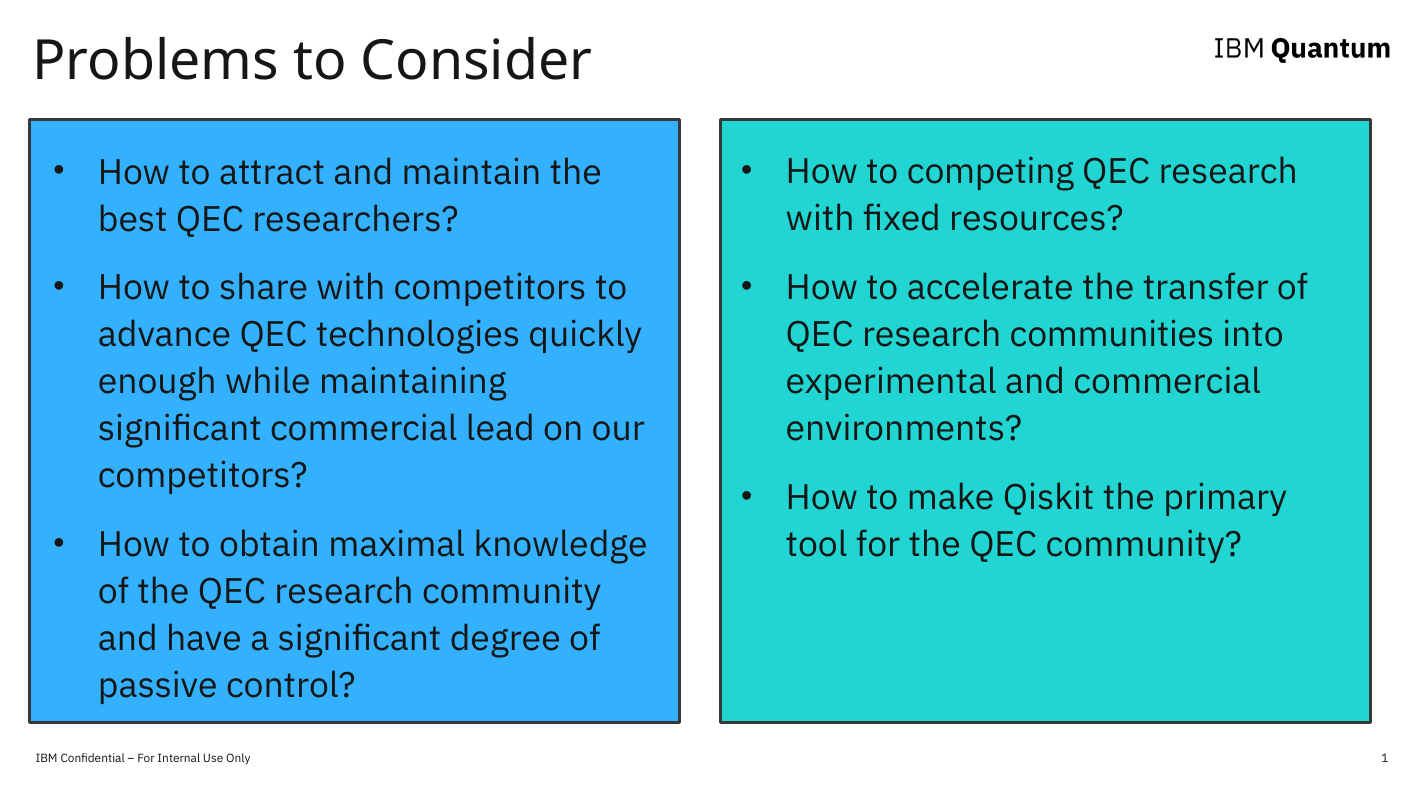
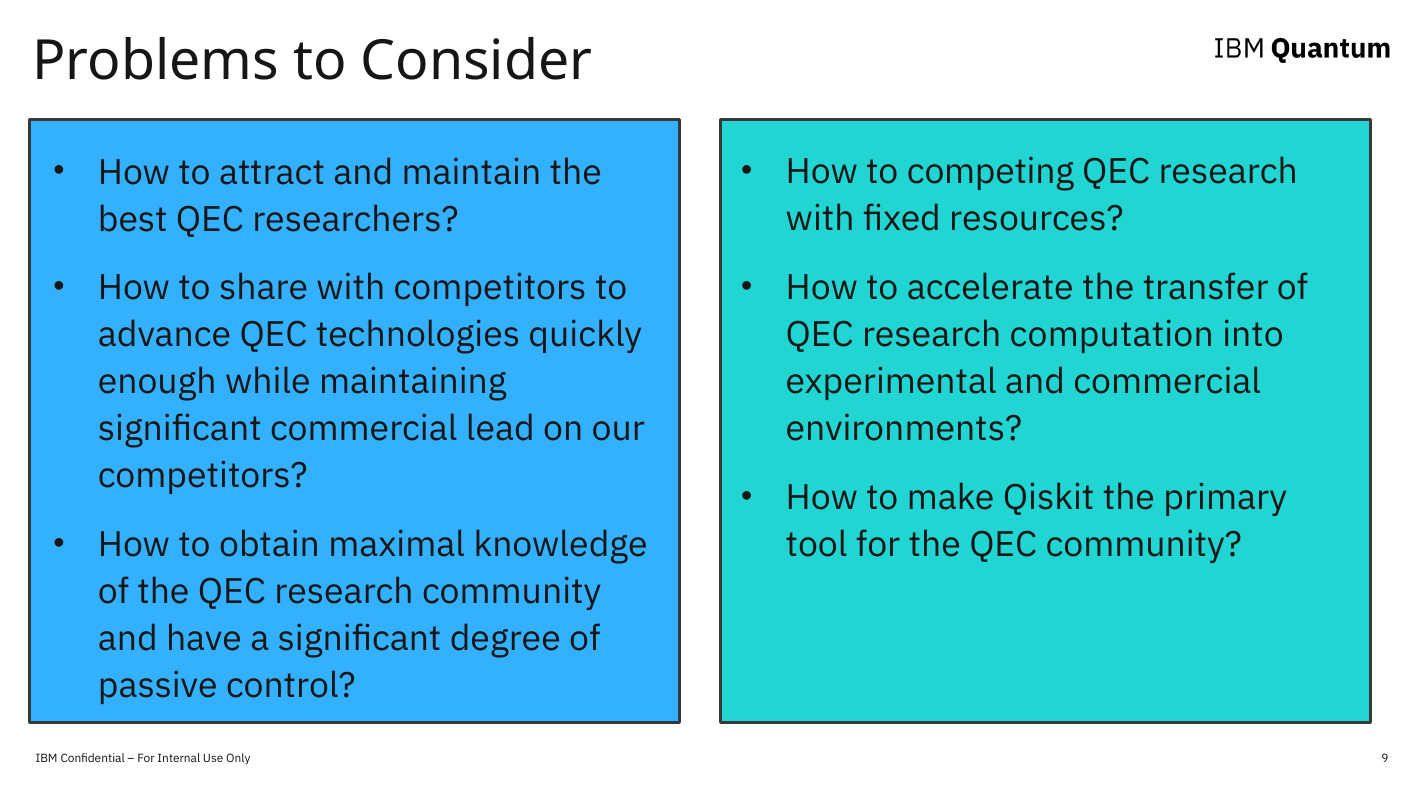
communities: communities -> computation
1: 1 -> 9
